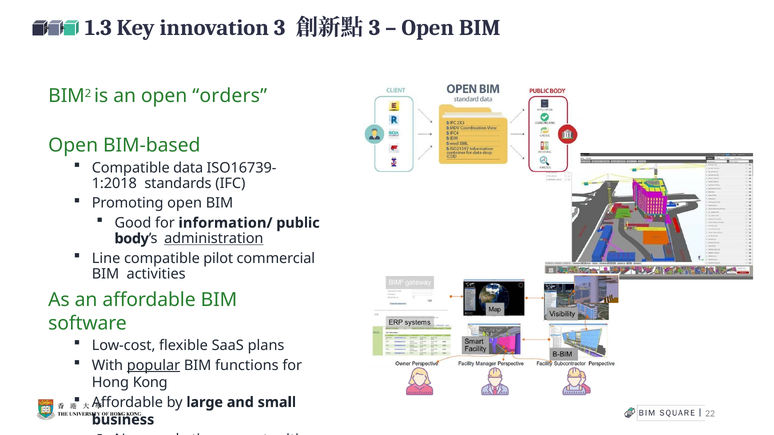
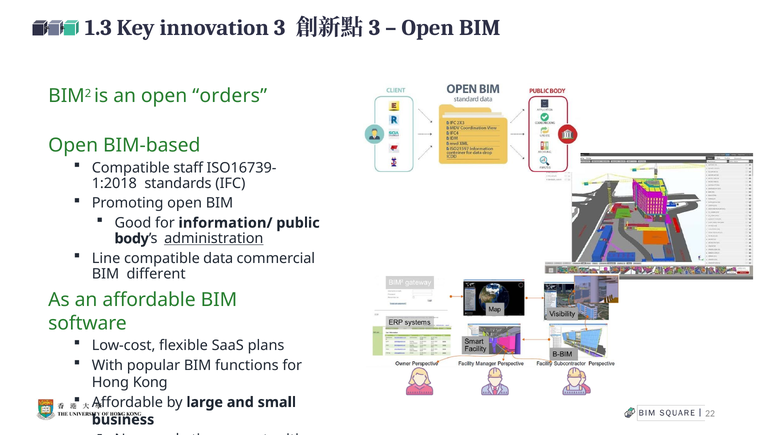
data: data -> staff
pilot: pilot -> data
activities: activities -> different
popular underline: present -> none
